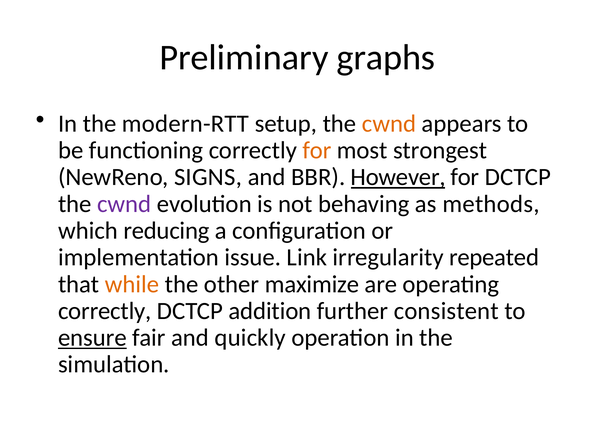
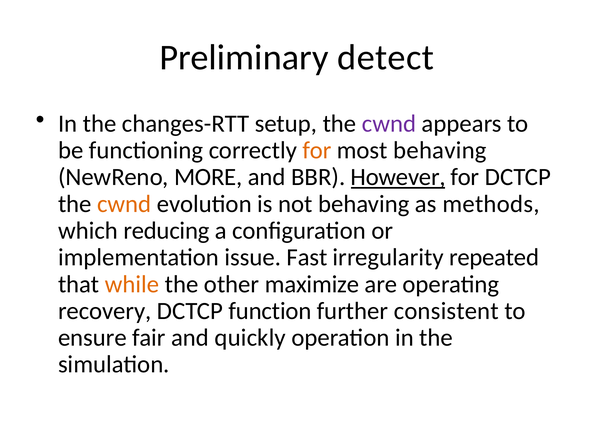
graphs: graphs -> detect
modern-RTT: modern-RTT -> changes-RTT
cwnd at (389, 124) colour: orange -> purple
most strongest: strongest -> behaving
SIGNS: SIGNS -> MORE
cwnd at (124, 204) colour: purple -> orange
Link: Link -> Fast
correctly at (105, 311): correctly -> recovery
addition: addition -> function
ensure underline: present -> none
